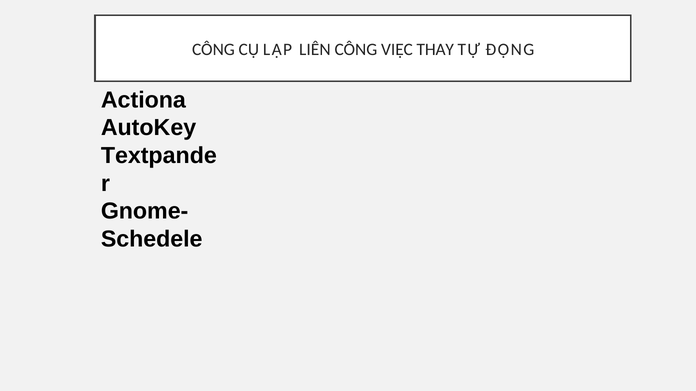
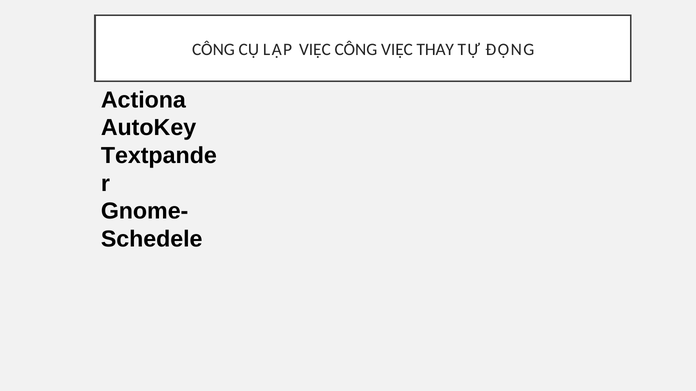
LẬP LIÊN: LIÊN -> VIỆC
